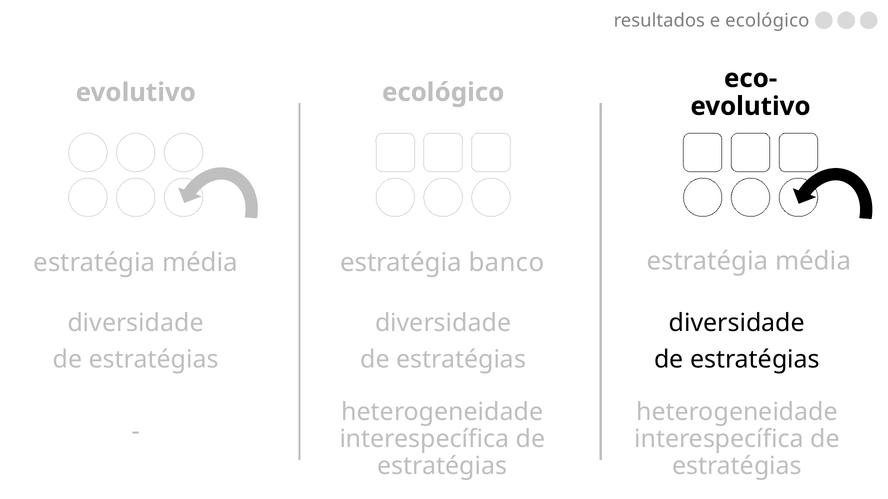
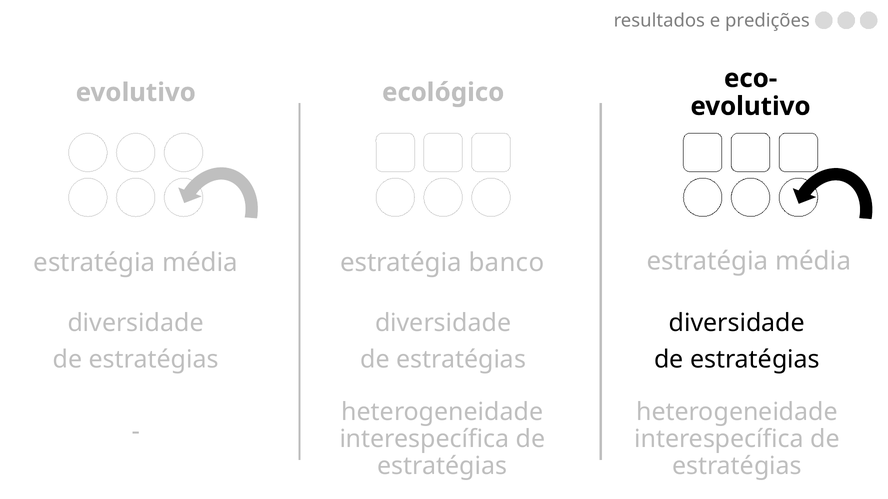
e ecológico: ecológico -> predições
